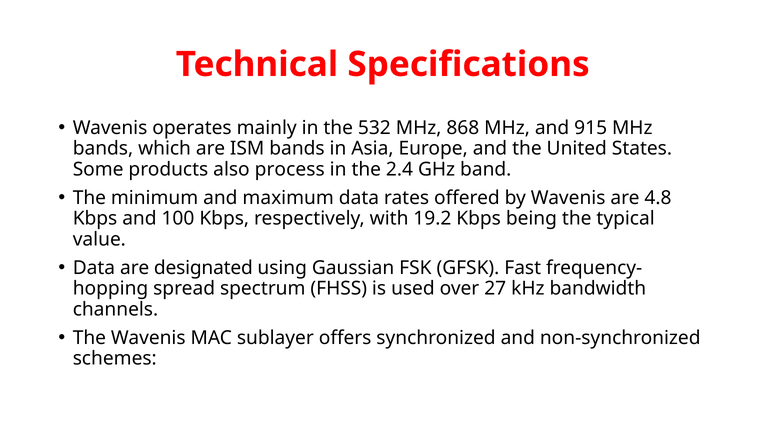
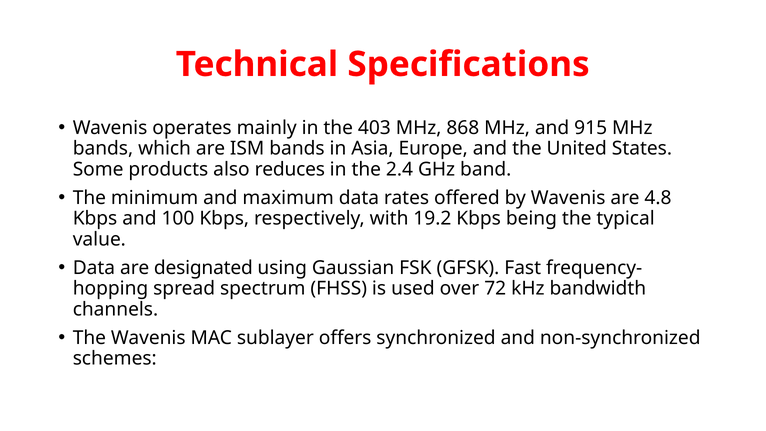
532: 532 -> 403
process: process -> reduces
27: 27 -> 72
